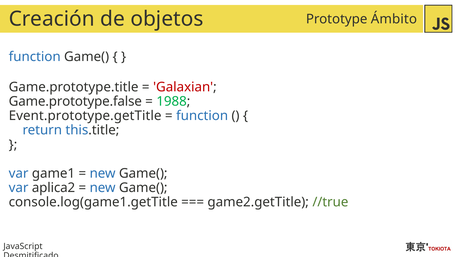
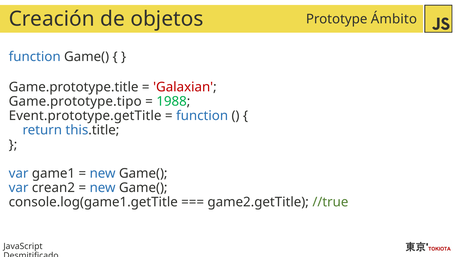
Game.prototype.false: Game.prototype.false -> Game.prototype.tipo
aplica2: aplica2 -> crean2
